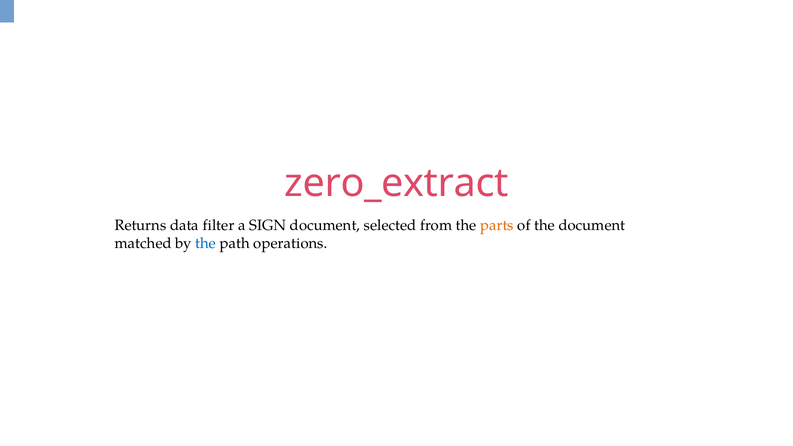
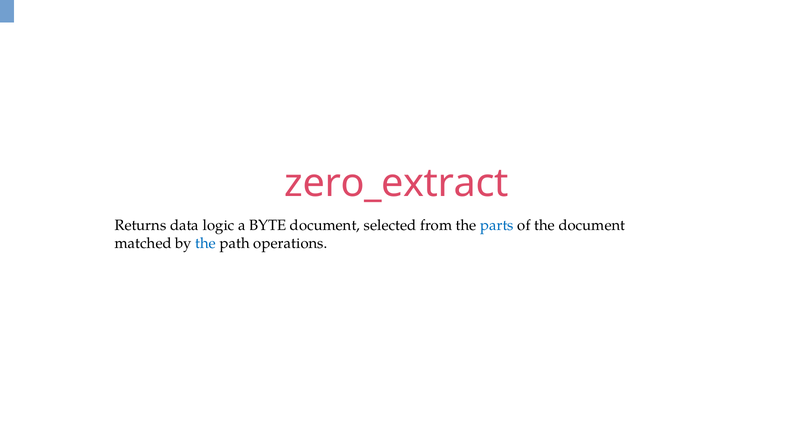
filter: filter -> logic
SIGN: SIGN -> BYTE
parts colour: orange -> blue
